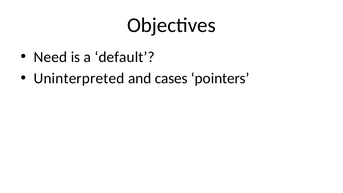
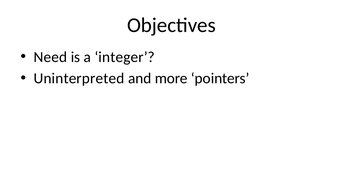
default: default -> integer
cases: cases -> more
